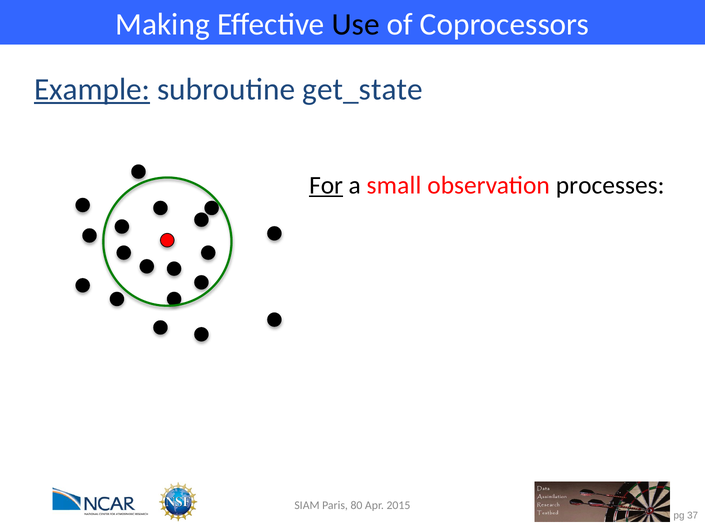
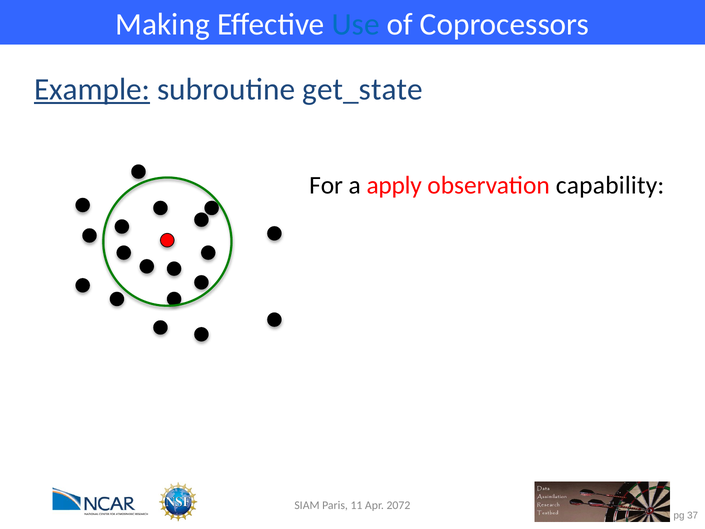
Use colour: black -> blue
For underline: present -> none
small: small -> apply
processes: processes -> capability
80: 80 -> 11
2015: 2015 -> 2072
